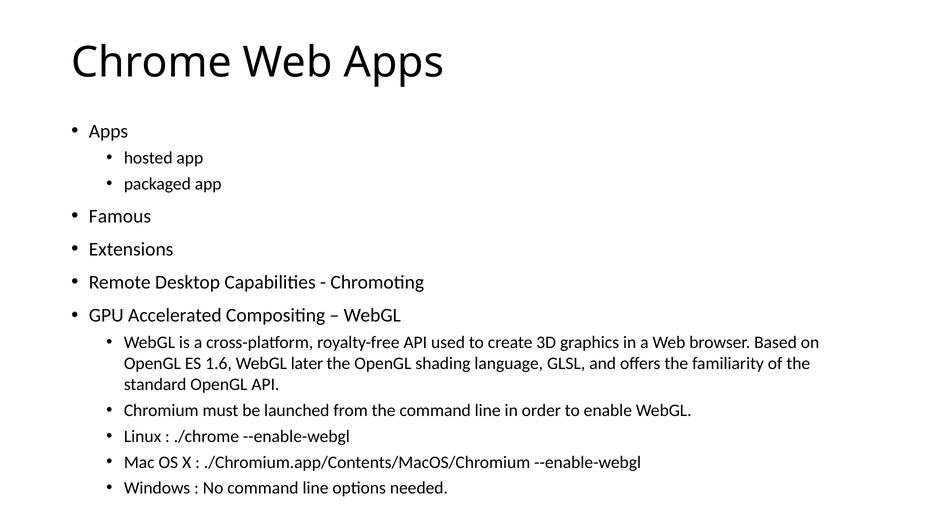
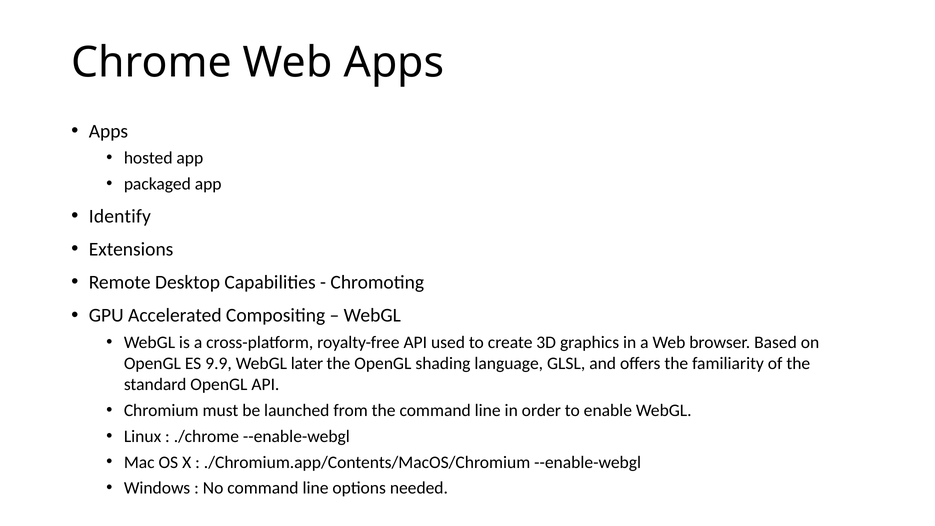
Famous: Famous -> Identify
1.6: 1.6 -> 9.9
